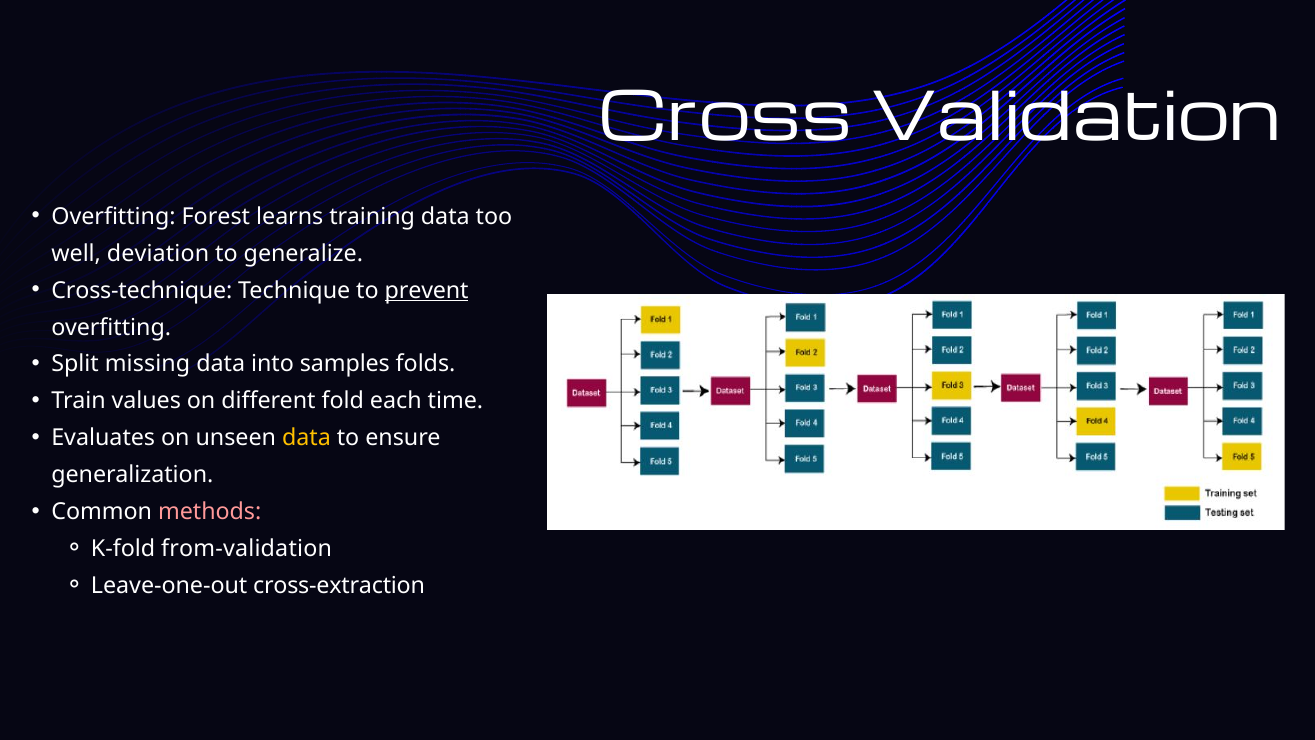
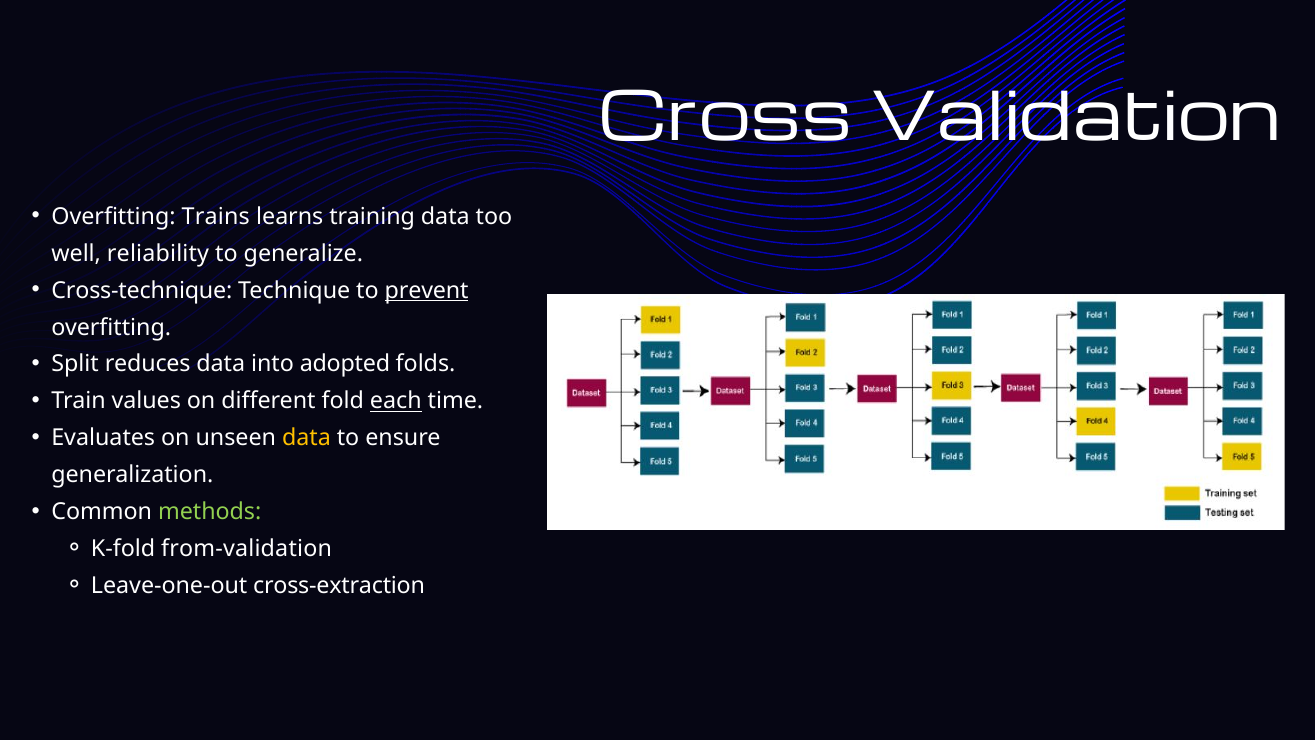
Forest: Forest -> Trains
deviation: deviation -> reliability
missing: missing -> reduces
samples: samples -> adopted
each underline: none -> present
methods colour: pink -> light green
